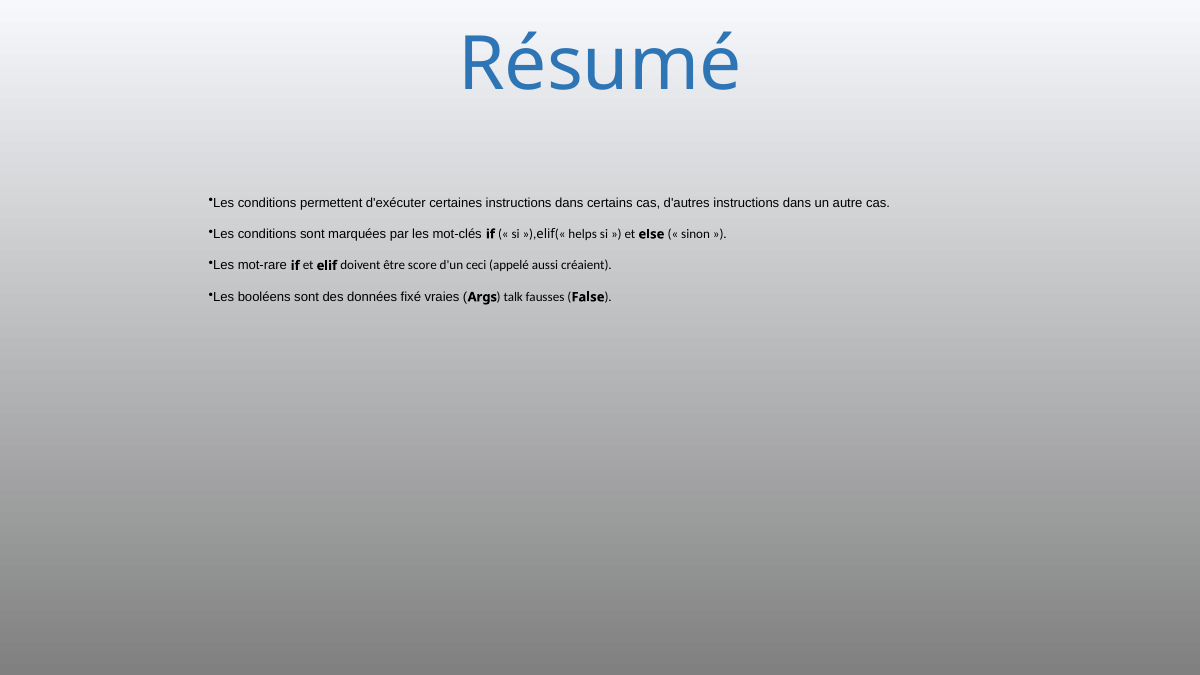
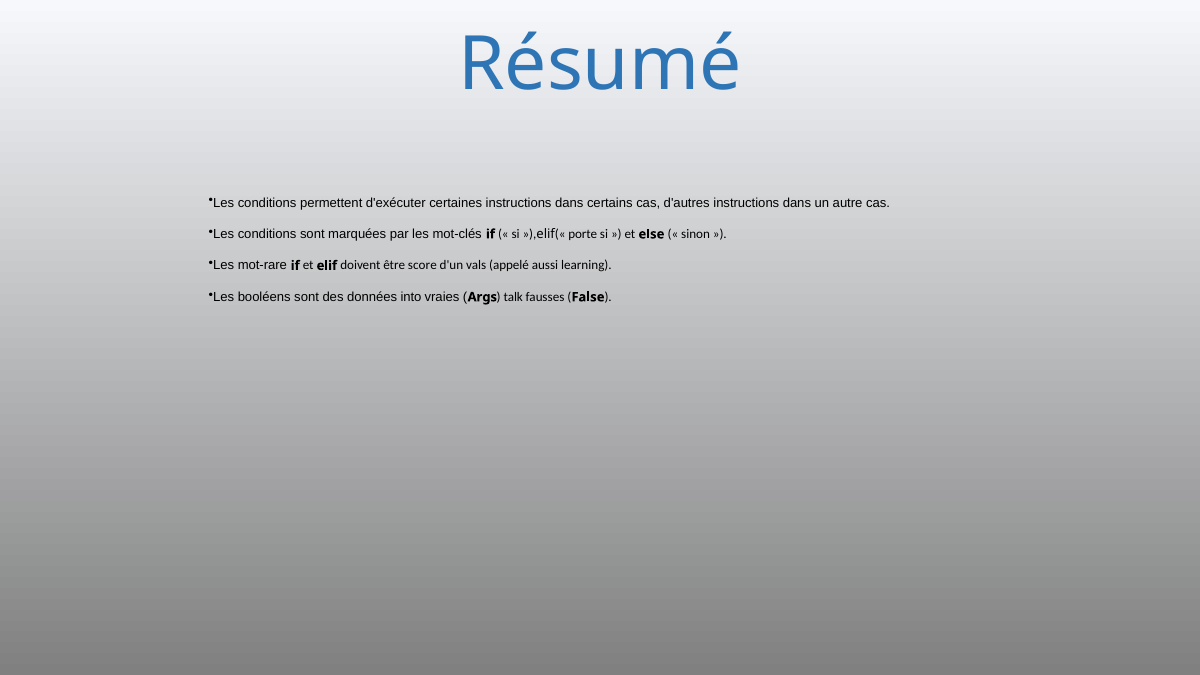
helps: helps -> porte
ceci: ceci -> vals
créaient: créaient -> learning
fixé: fixé -> into
